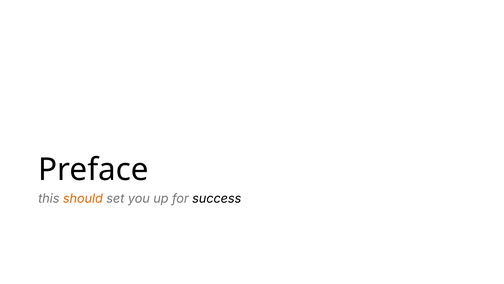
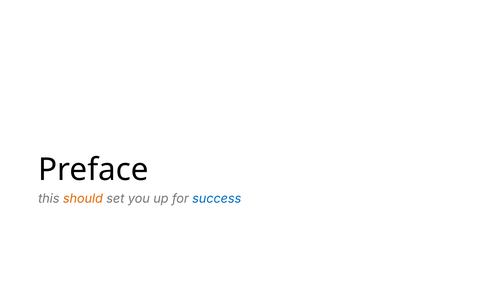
success colour: black -> blue
